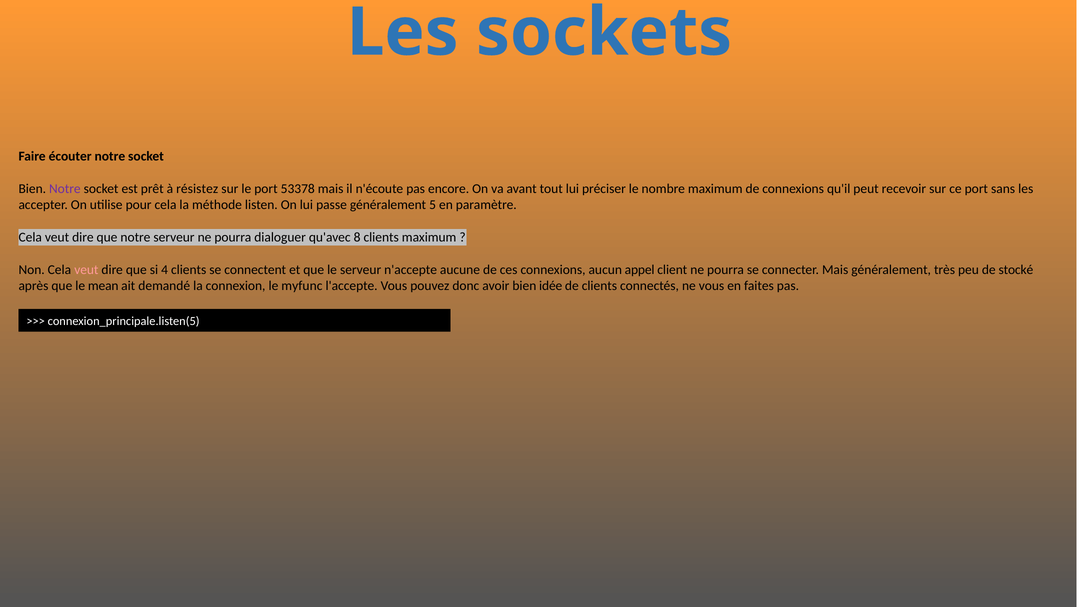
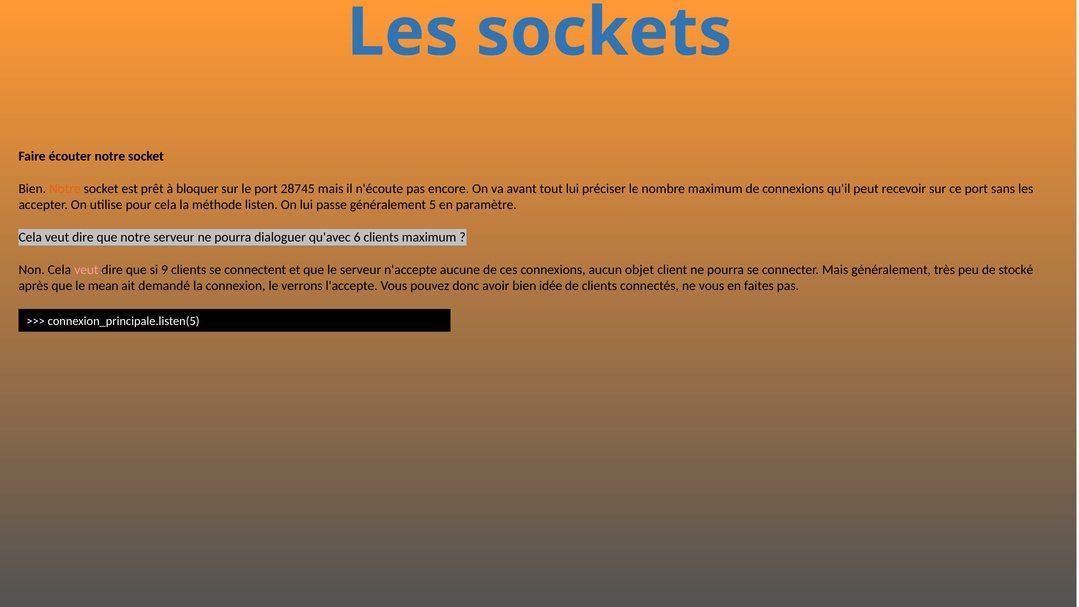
Notre at (65, 189) colour: purple -> orange
résistez: résistez -> bloquer
53378: 53378 -> 28745
8: 8 -> 6
4: 4 -> 9
appel: appel -> objet
myfunc: myfunc -> verrons
